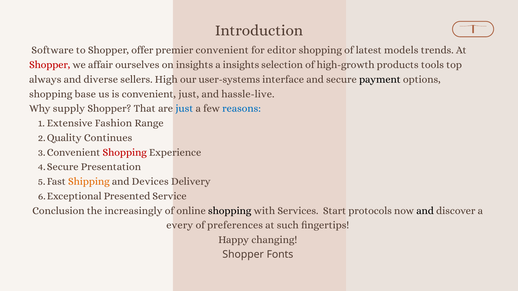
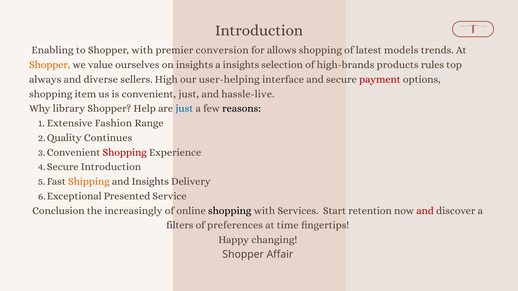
Software: Software -> Enabling
Shopper offer: offer -> with
premier convenient: convenient -> conversion
editor: editor -> allows
Shopper at (50, 65) colour: red -> orange
affair: affair -> value
high-growth: high-growth -> high-brands
tools: tools -> rules
user-systems: user-systems -> user-helping
payment colour: black -> red
base: base -> item
supply: supply -> library
That: That -> Help
reasons colour: blue -> black
Presentation at (111, 167): Presentation -> Introduction
and Devices: Devices -> Insights
protocols: protocols -> retention
and at (425, 211) colour: black -> red
every: every -> filters
such: such -> time
Fonts: Fonts -> Affair
